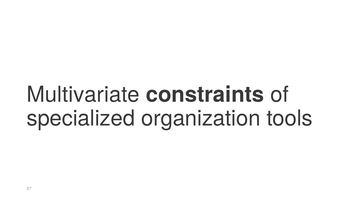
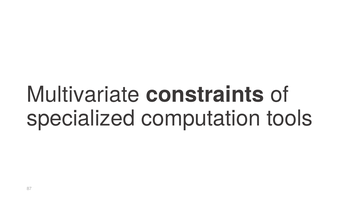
organization: organization -> computation
